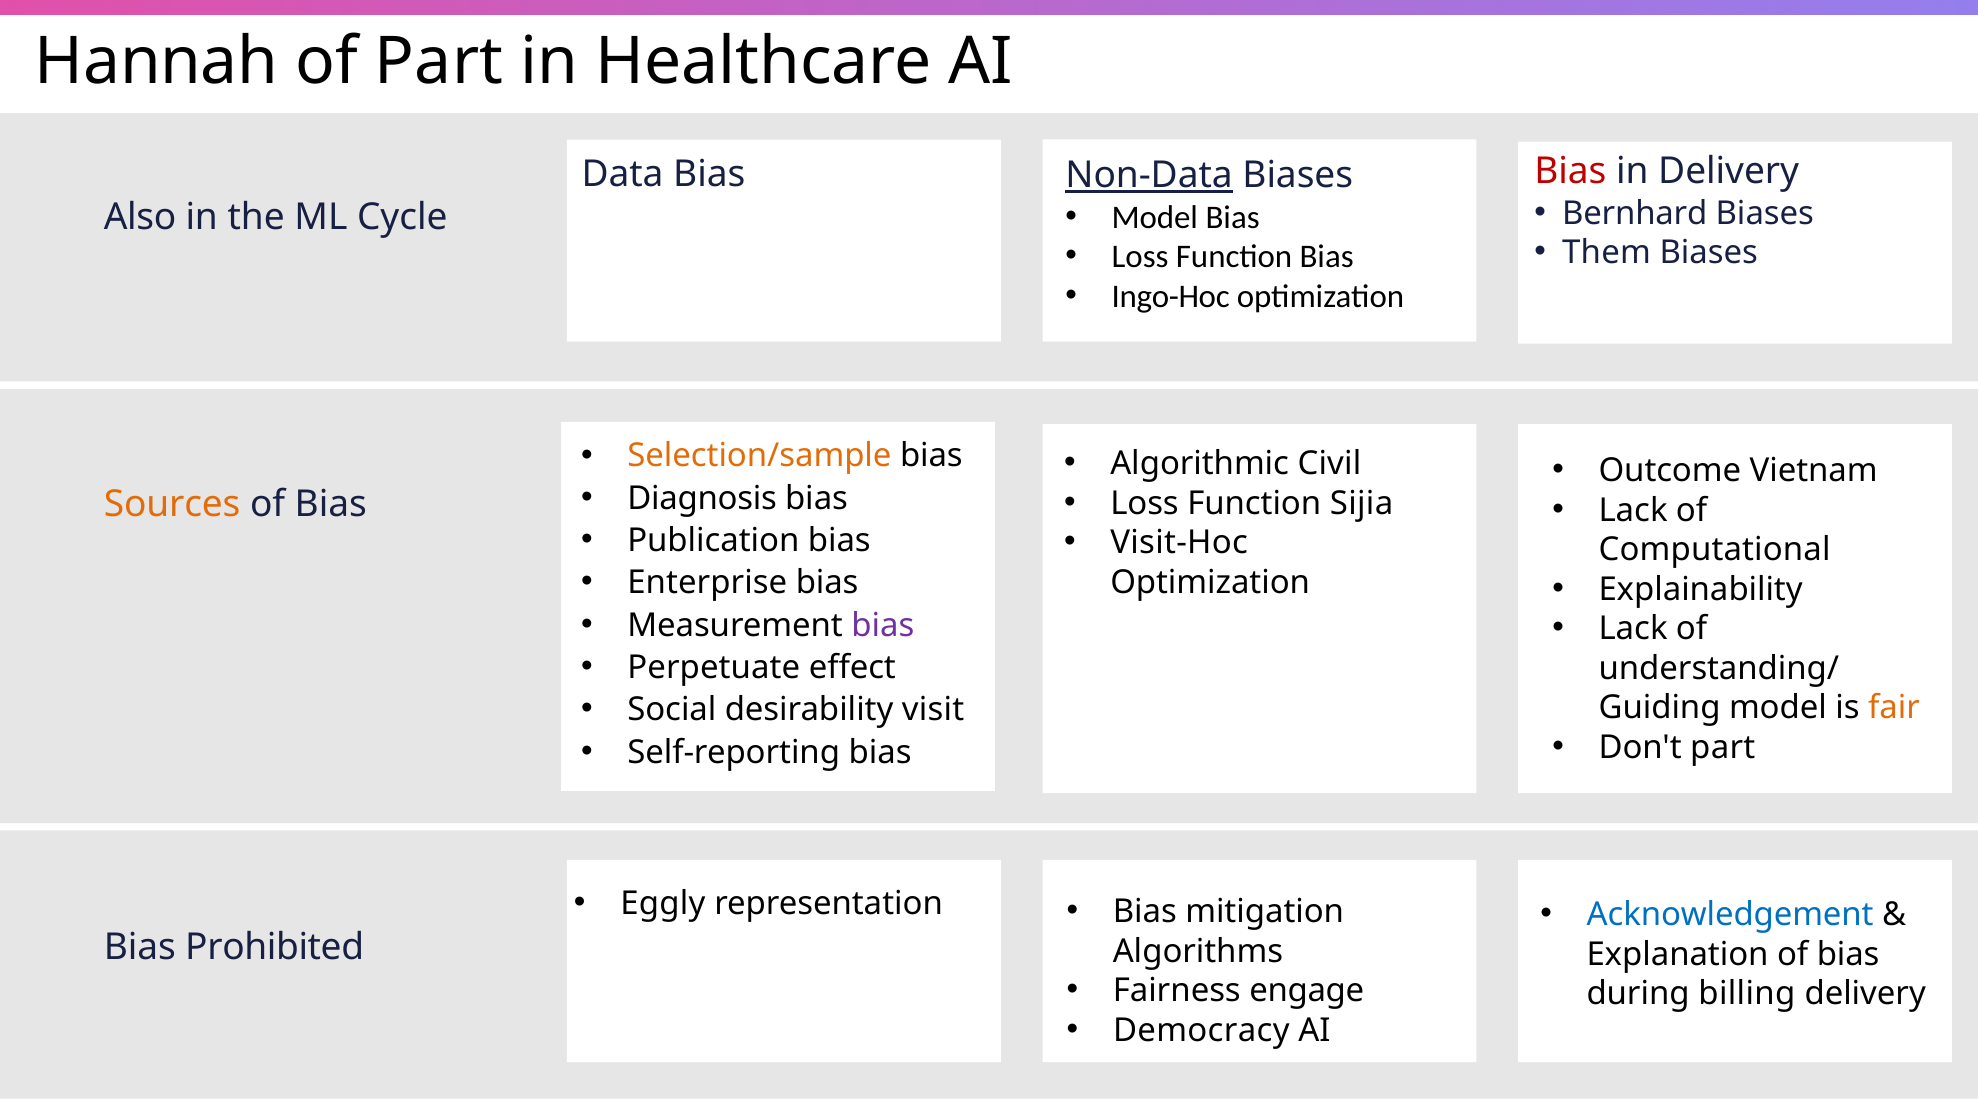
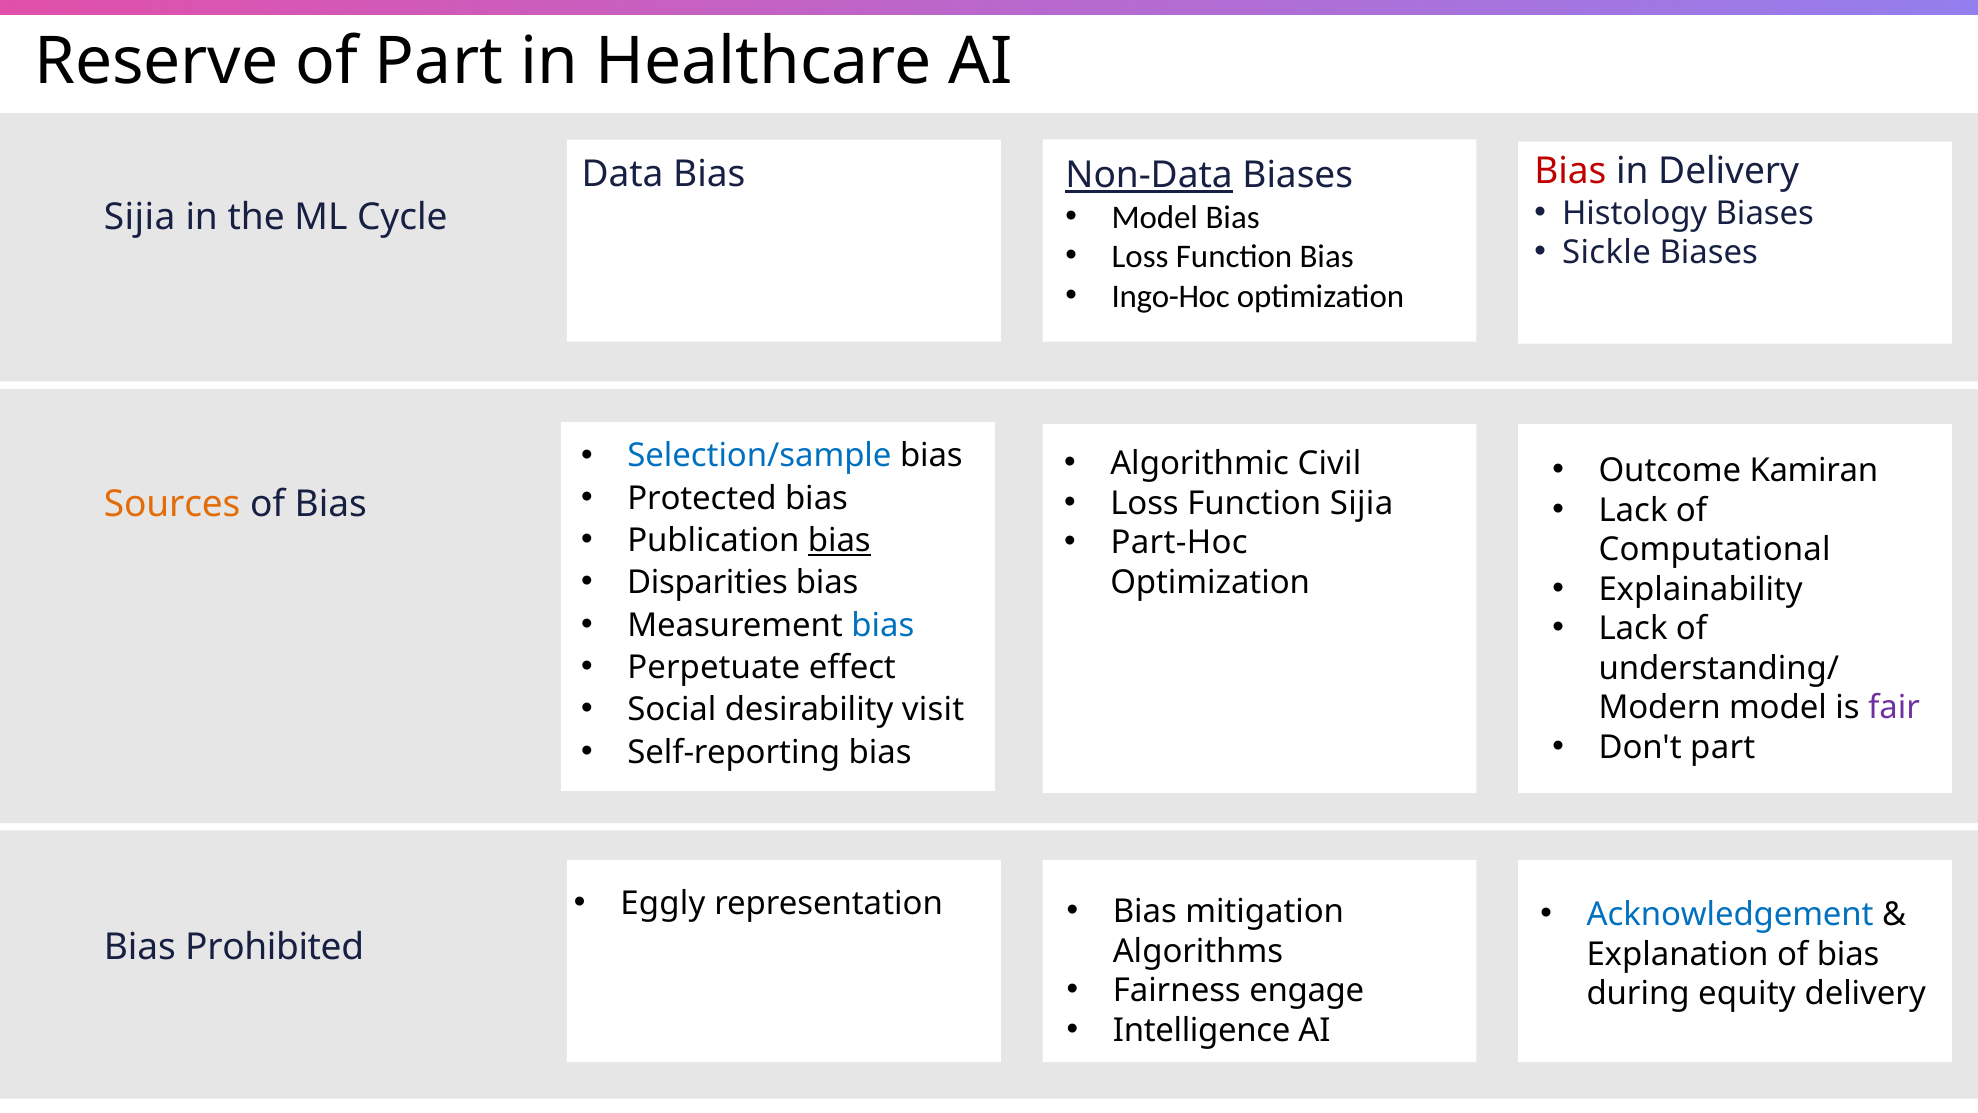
Hannah: Hannah -> Reserve
Bernhard: Bernhard -> Histology
Also at (140, 217): Also -> Sijia
Them: Them -> Sickle
Selection/sample colour: orange -> blue
Vietnam: Vietnam -> Kamiran
Diagnosis: Diagnosis -> Protected
bias at (839, 541) underline: none -> present
Visit-Hoc: Visit-Hoc -> Part-Hoc
Enterprise: Enterprise -> Disparities
bias at (883, 625) colour: purple -> blue
Guiding: Guiding -> Modern
fair colour: orange -> purple
billing: billing -> equity
Democracy: Democracy -> Intelligence
